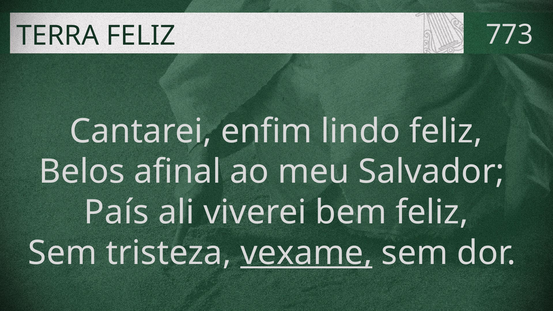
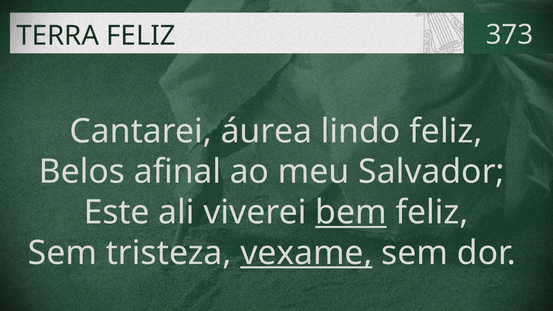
773: 773 -> 373
enfim: enfim -> áurea
País: País -> Este
bem underline: none -> present
